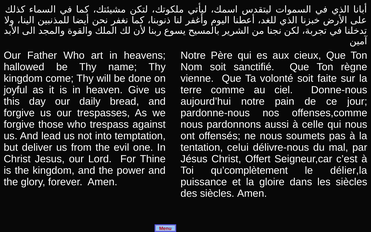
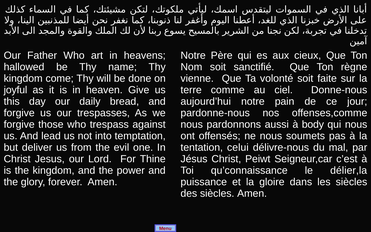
celle: celle -> body
Offert: Offert -> Peiwt
qu’complètement: qu’complètement -> qu’connaissance
